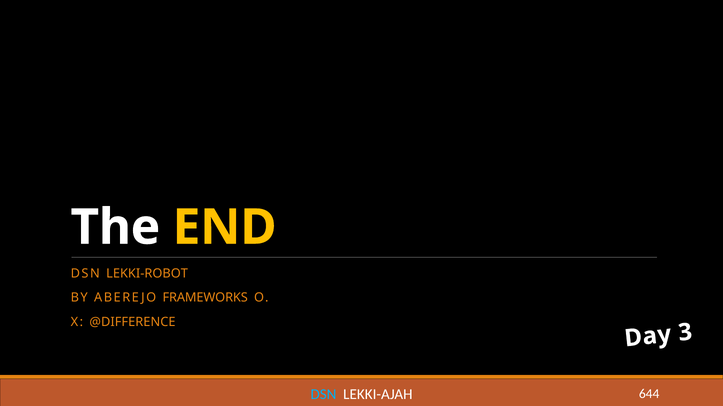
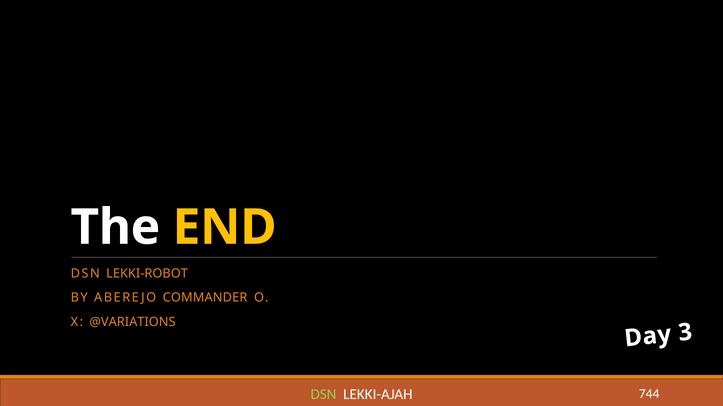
FRAMEWORKS: FRAMEWORKS -> COMMANDER
@DIFFERENCE: @DIFFERENCE -> @VARIATIONS
DSN at (323, 395) colour: light blue -> light green
644: 644 -> 744
